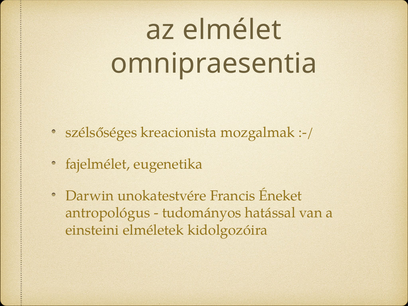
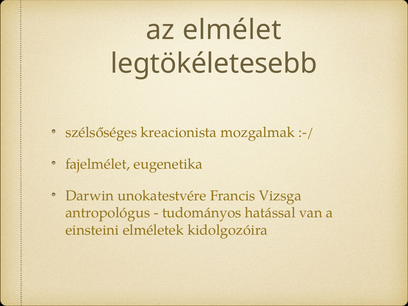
omnipraesentia: omnipraesentia -> legtökéletesebb
Éneket: Éneket -> Vizsga
